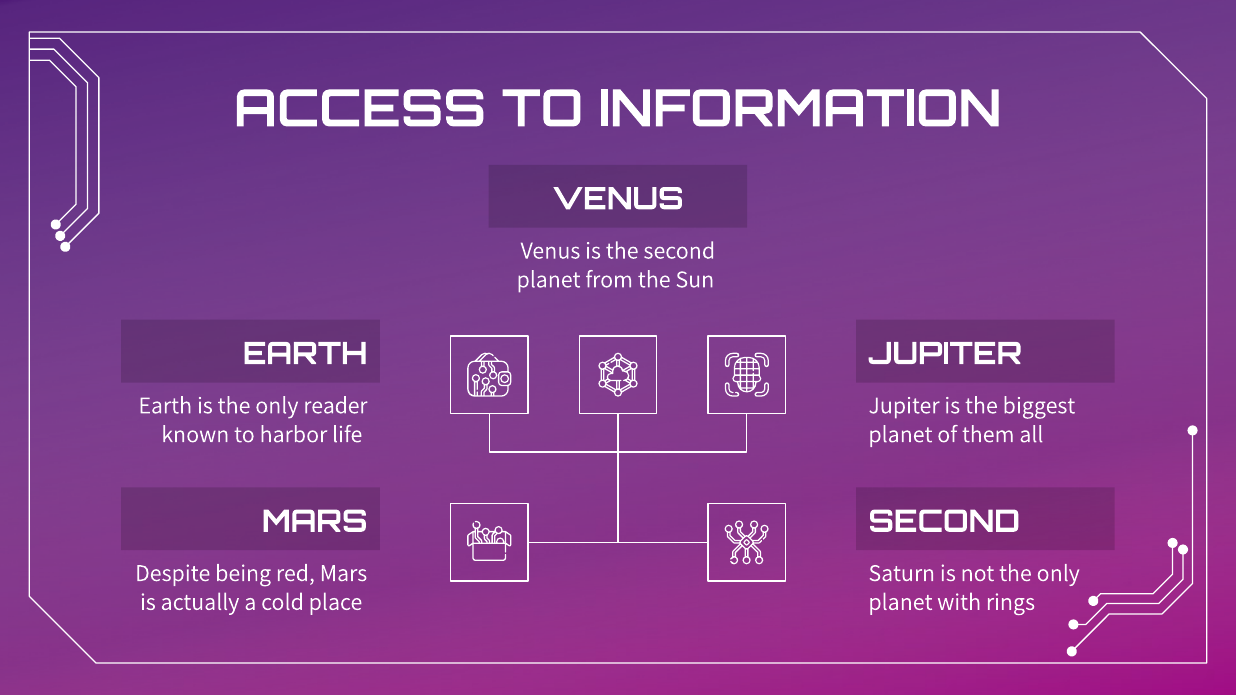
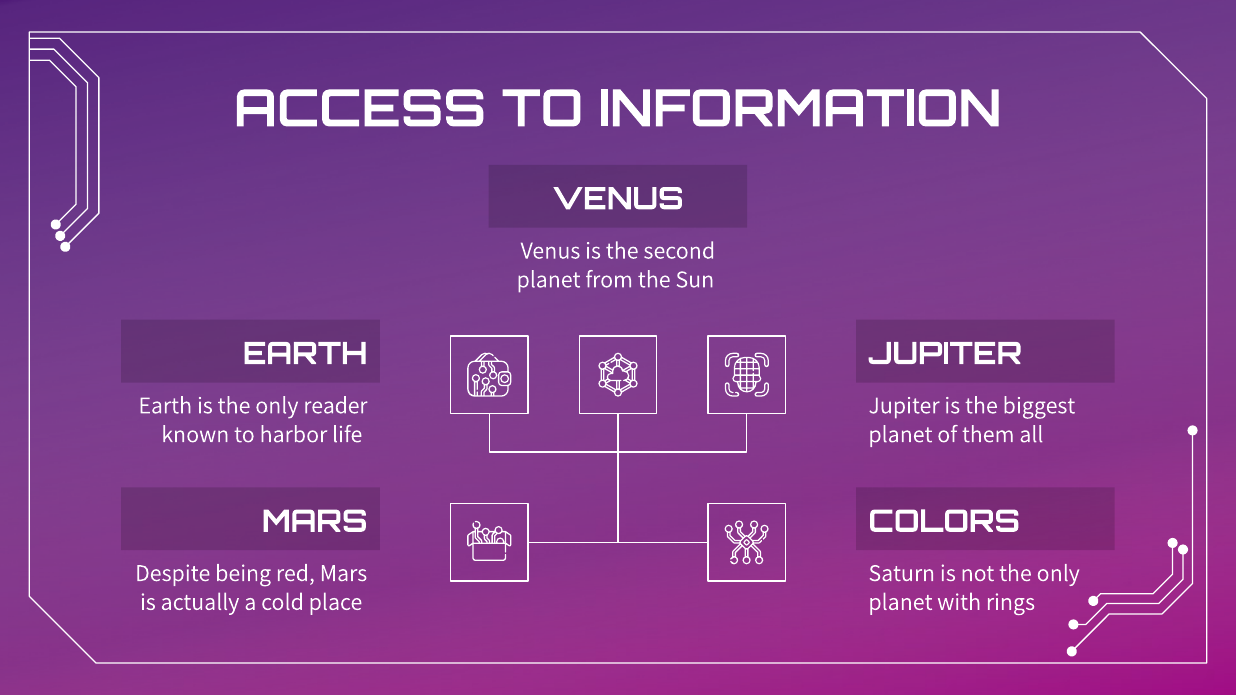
SECOND at (944, 522): SECOND -> COLORS
